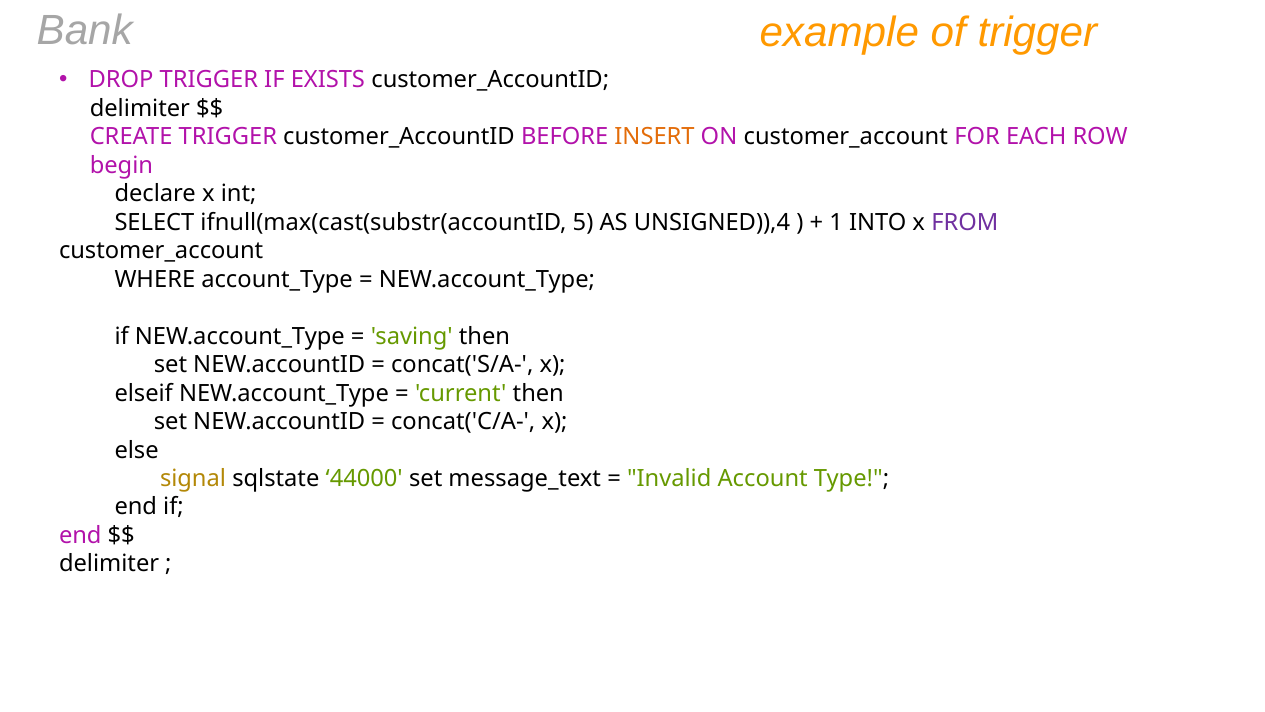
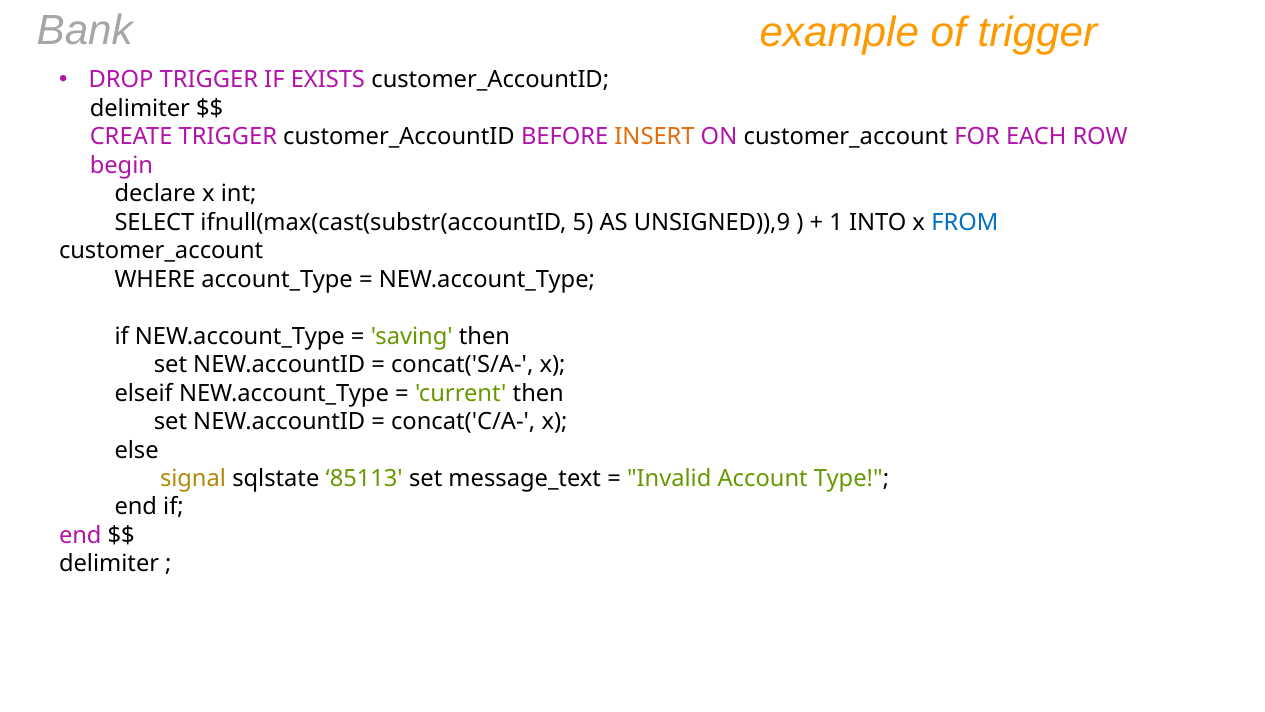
UNSIGNED)),4: UNSIGNED)),4 -> UNSIGNED)),9
FROM colour: purple -> blue
44000: 44000 -> 85113
